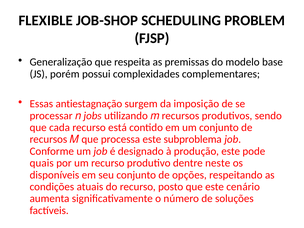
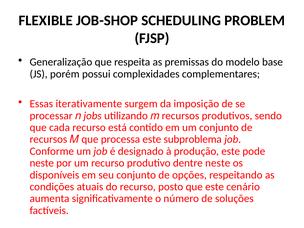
antiestagnação: antiestagnação -> iterativamente
quais at (42, 163): quais -> neste
